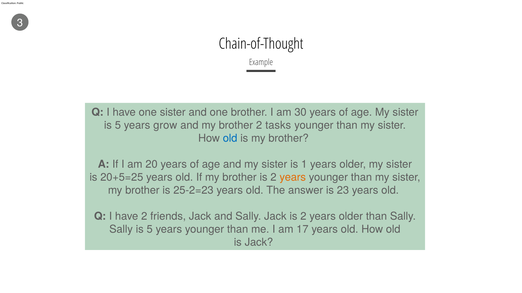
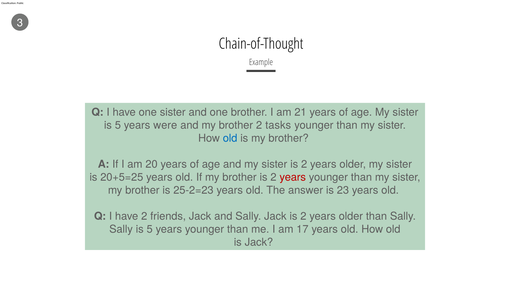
30: 30 -> 21
grow: grow -> were
sister is 1: 1 -> 2
years at (293, 178) colour: orange -> red
